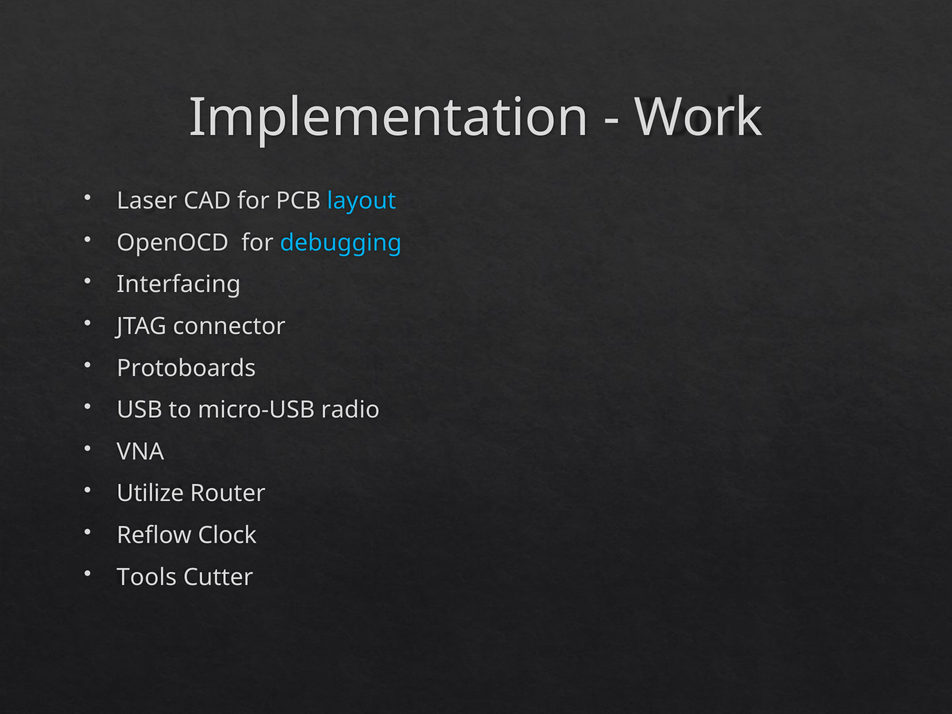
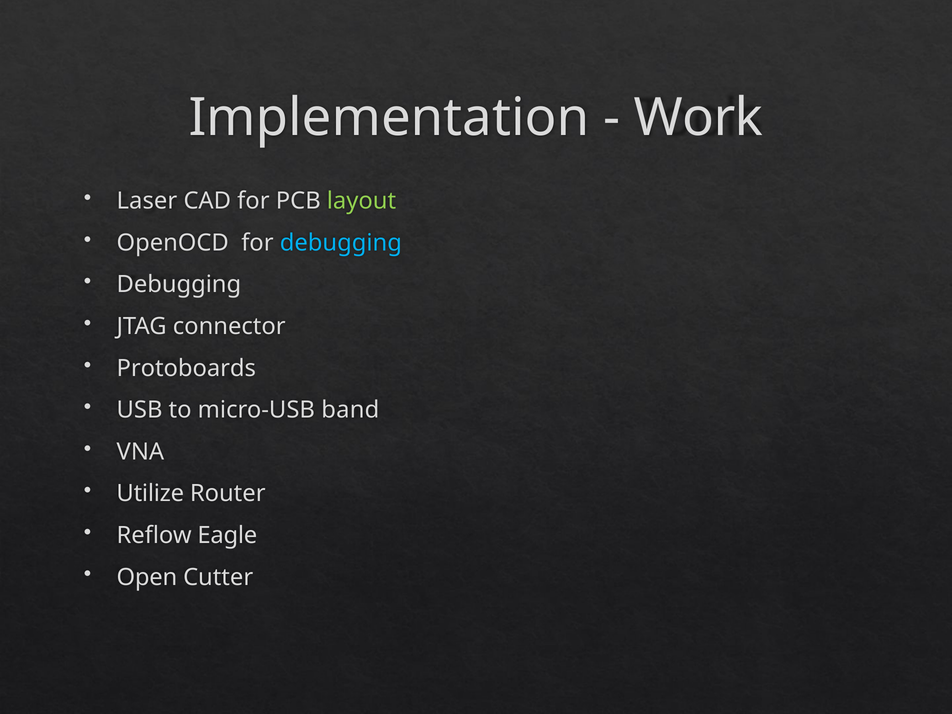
layout colour: light blue -> light green
Interfacing at (179, 285): Interfacing -> Debugging
radio: radio -> band
Clock: Clock -> Eagle
Tools: Tools -> Open
